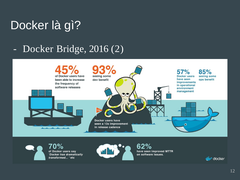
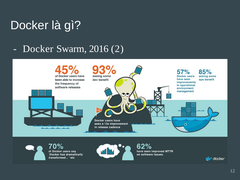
Bridge: Bridge -> Swarm
